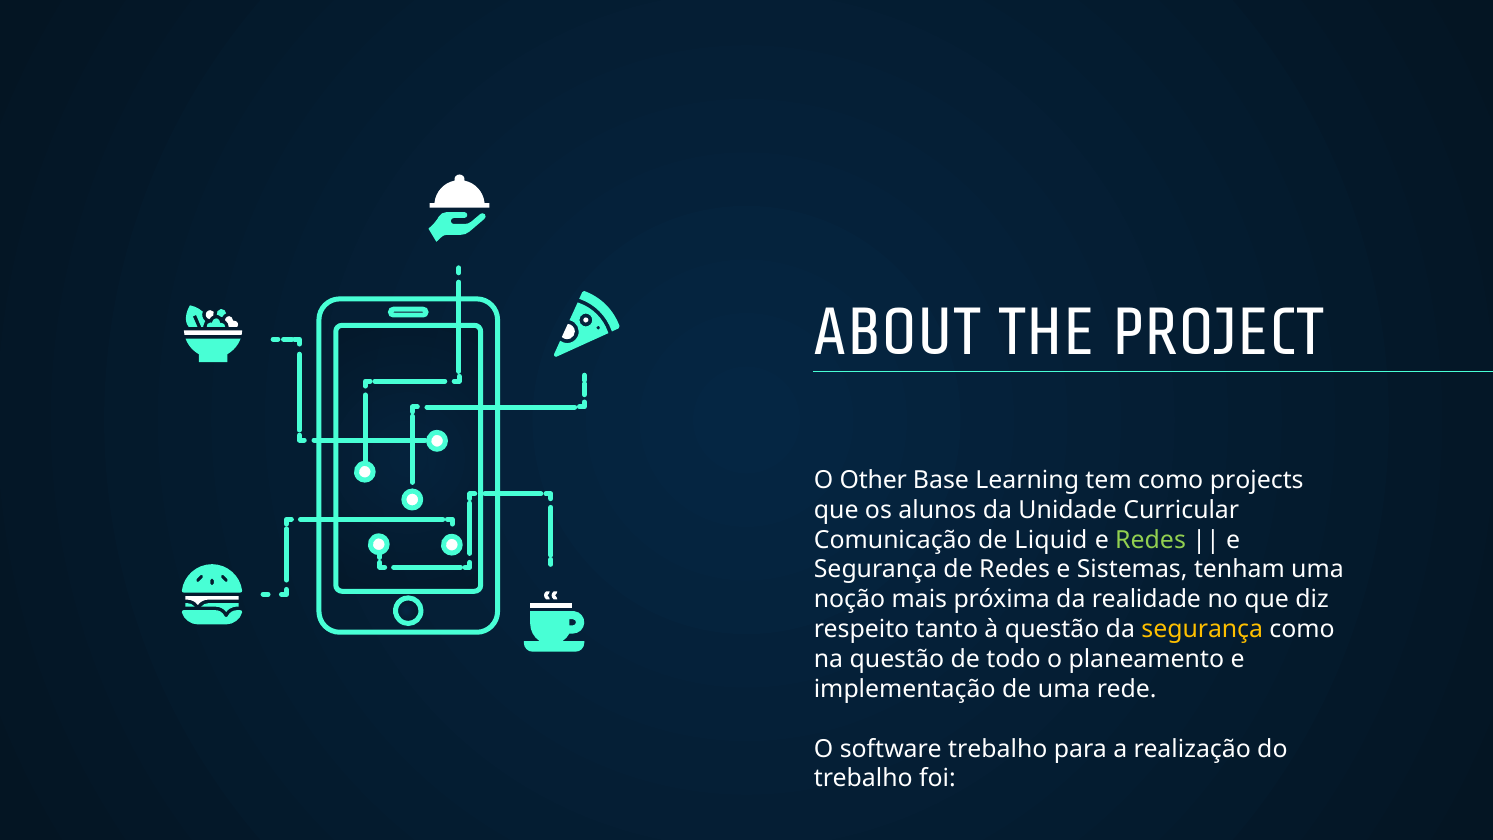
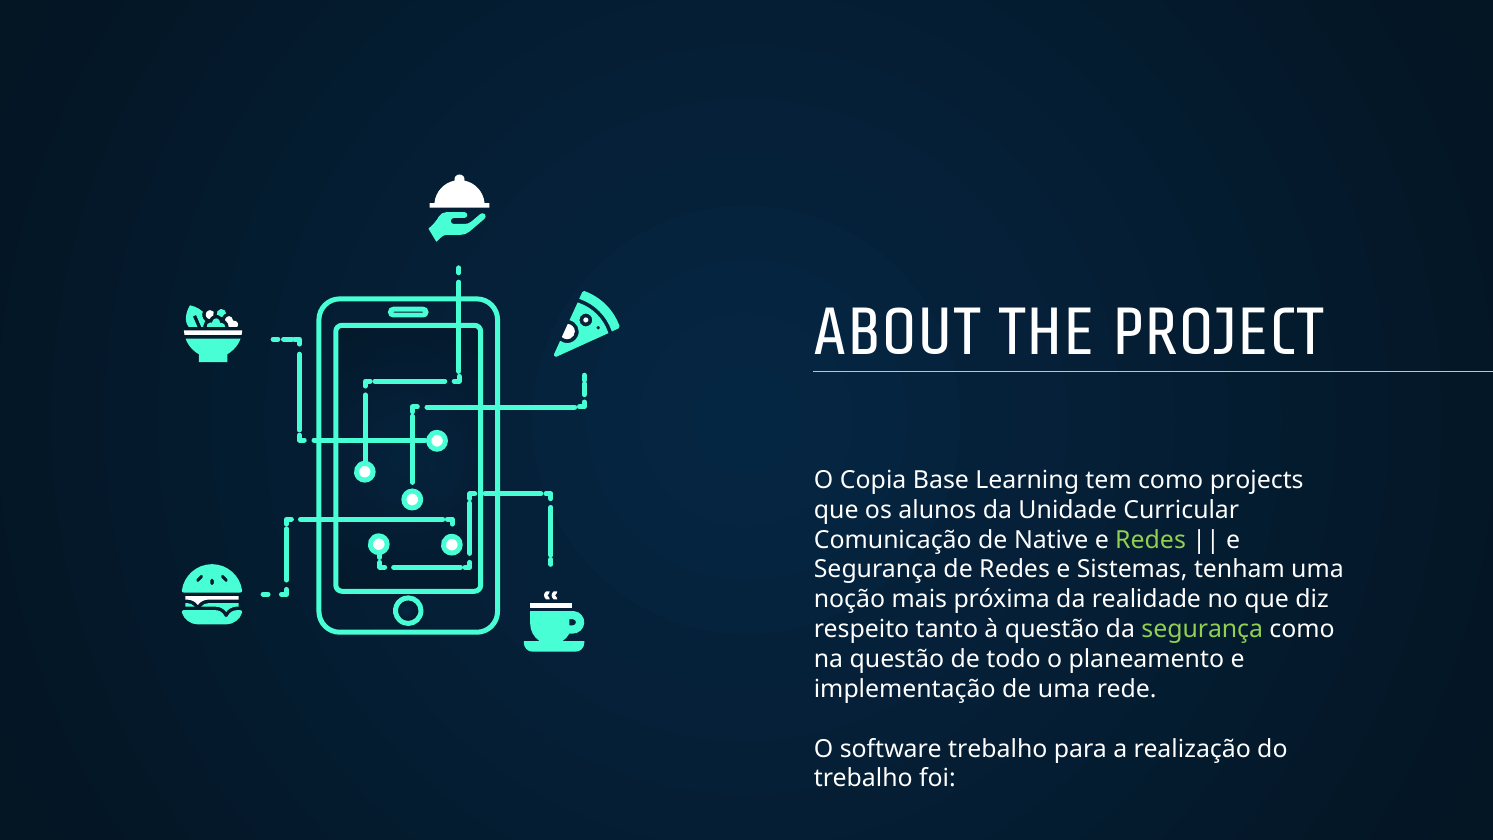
Other: Other -> Copia
Liquid: Liquid -> Native
segurança at (1202, 629) colour: yellow -> light green
